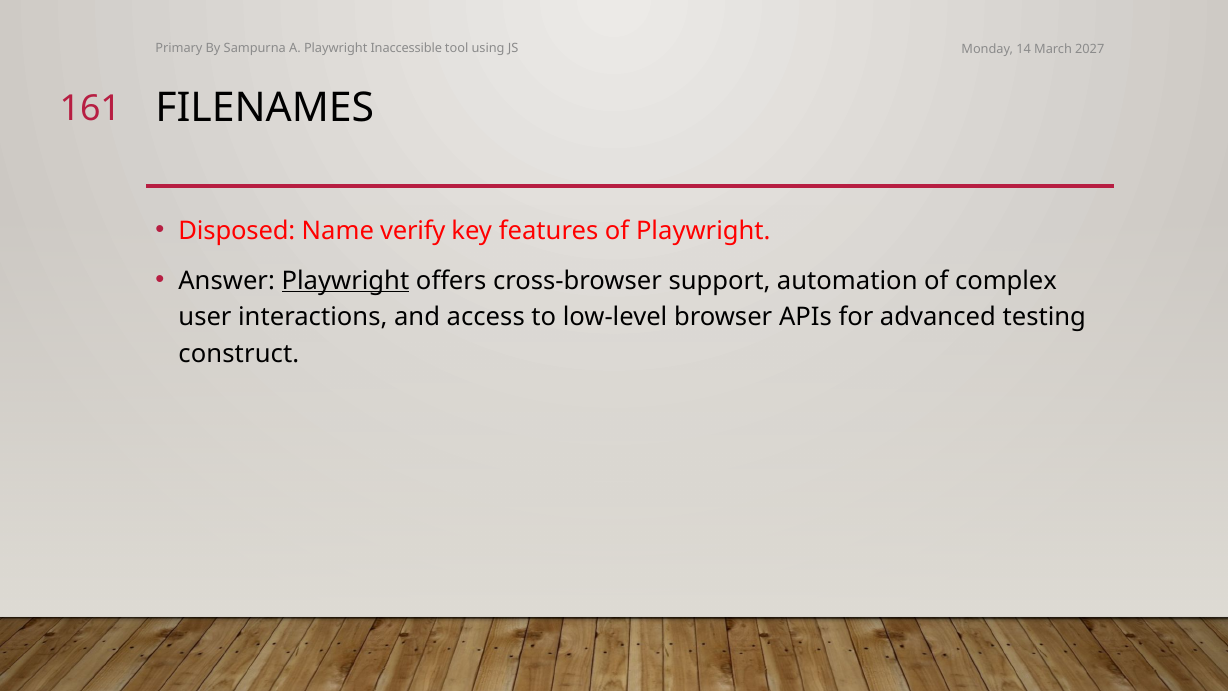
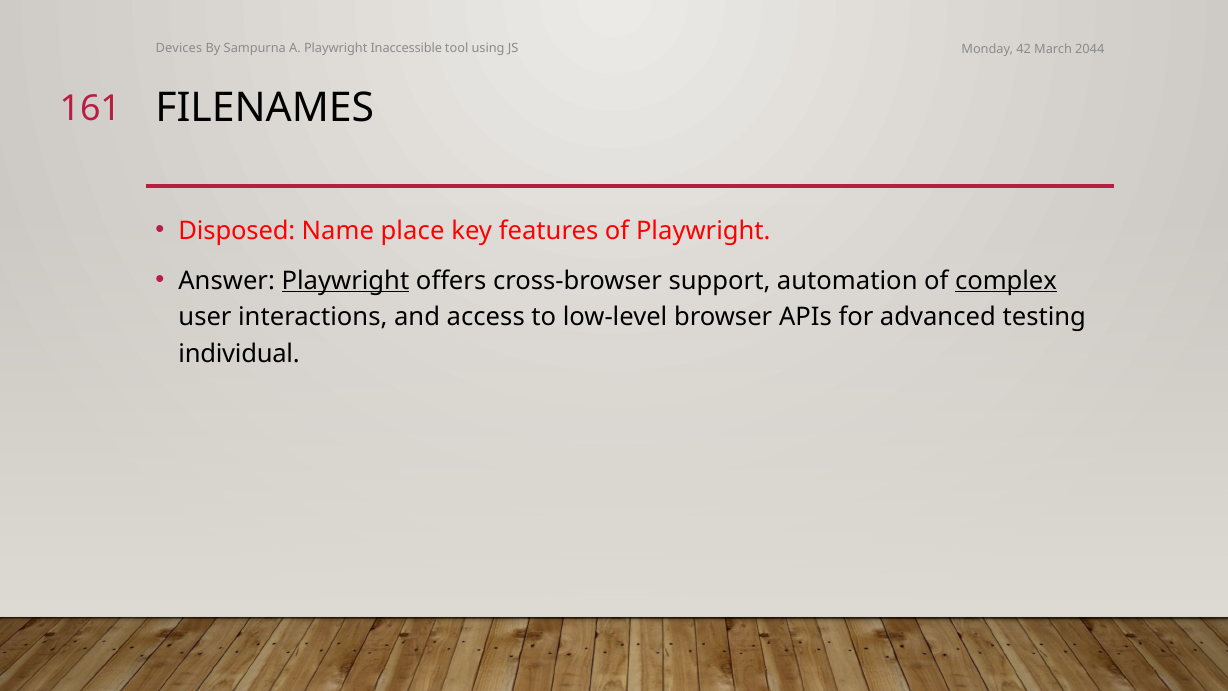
Primary: Primary -> Devices
14: 14 -> 42
2027: 2027 -> 2044
verify: verify -> place
complex underline: none -> present
construct: construct -> individual
